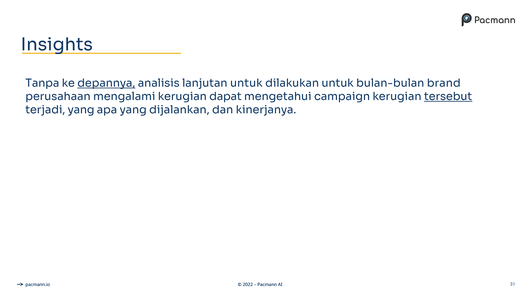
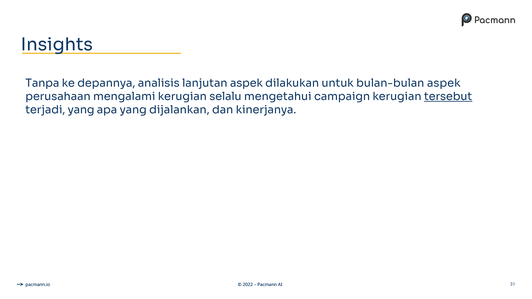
depannya underline: present -> none
lanjutan untuk: untuk -> aspek
bulan-bulan brand: brand -> aspek
dapat: dapat -> selalu
